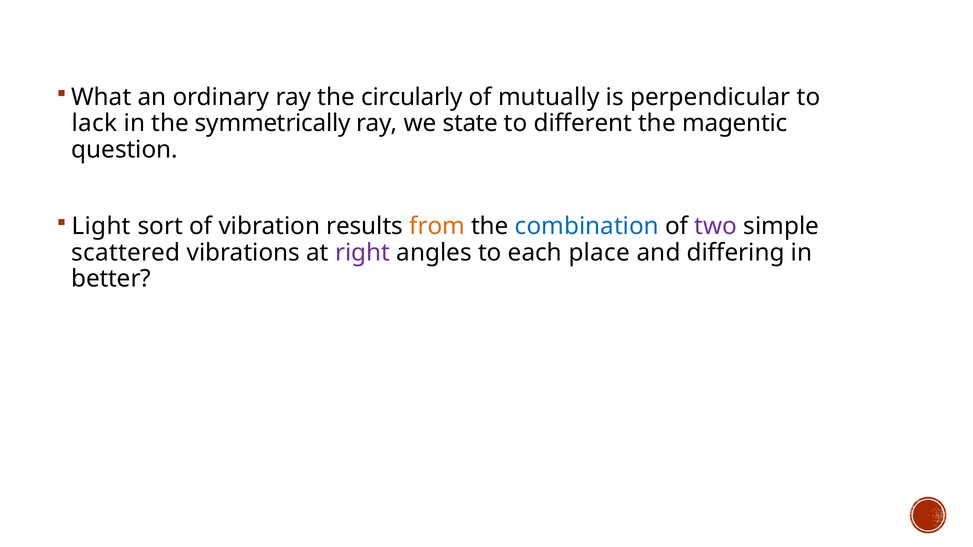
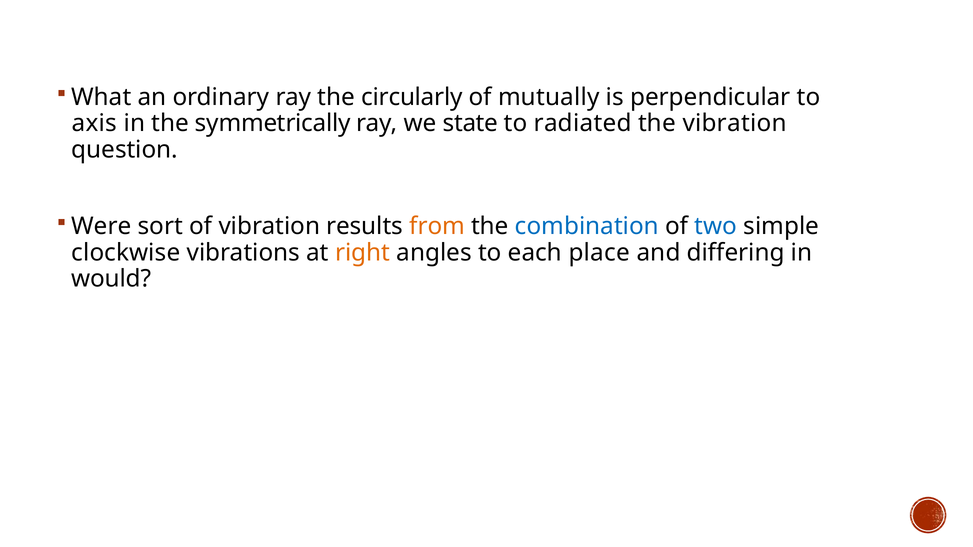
lack: lack -> axis
different: different -> radiated
the magentic: magentic -> vibration
Light: Light -> Were
two colour: purple -> blue
scattered: scattered -> clockwise
right colour: purple -> orange
better: better -> would
